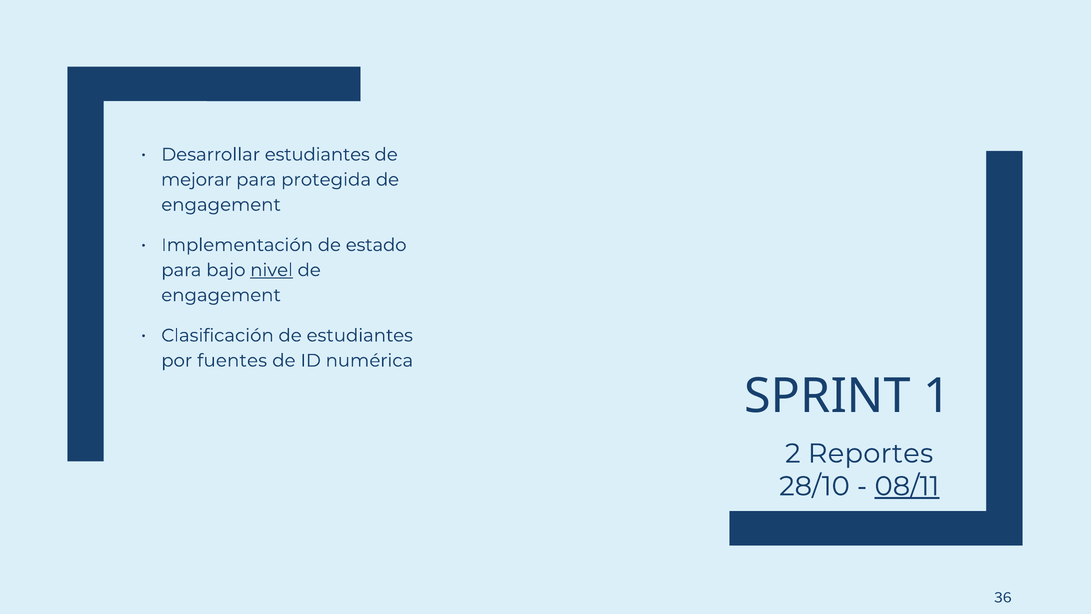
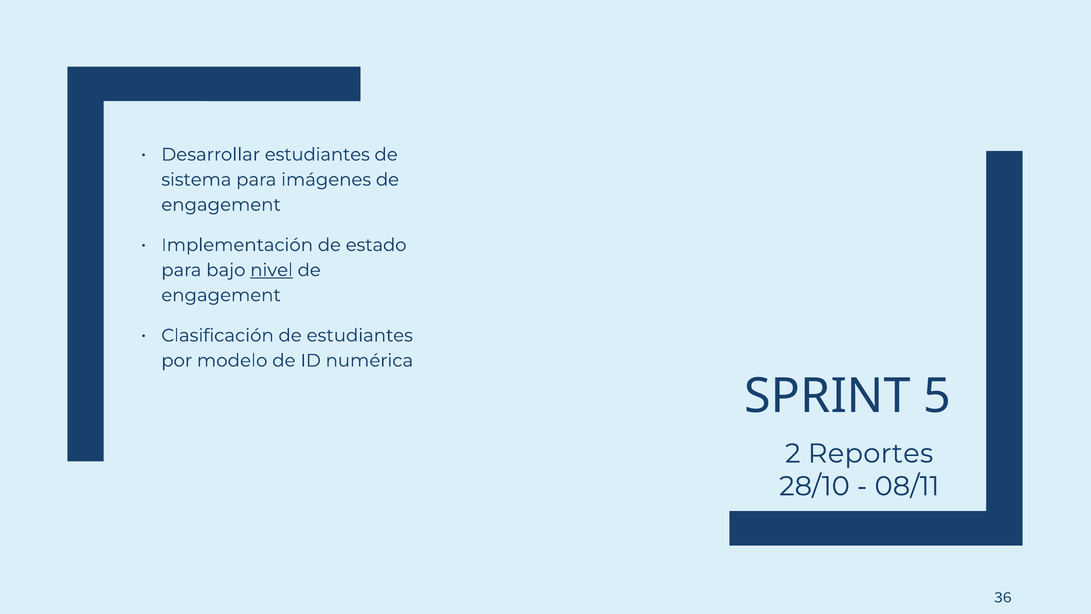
mejorar: mejorar -> sistema
protegida: protegida -> imágenes
fuentes: fuentes -> modelo
1: 1 -> 5
08/11 underline: present -> none
